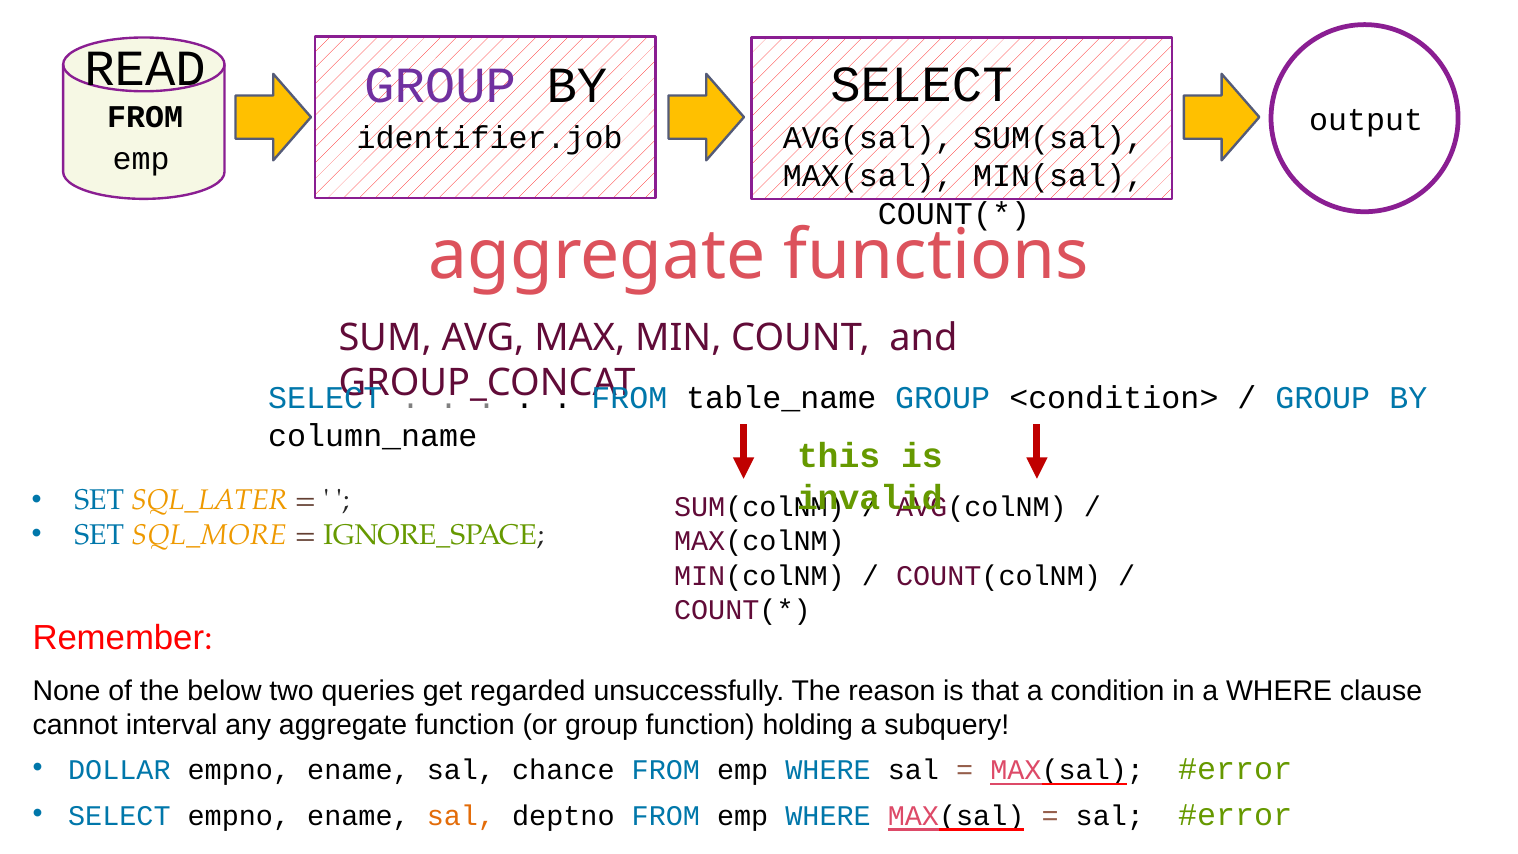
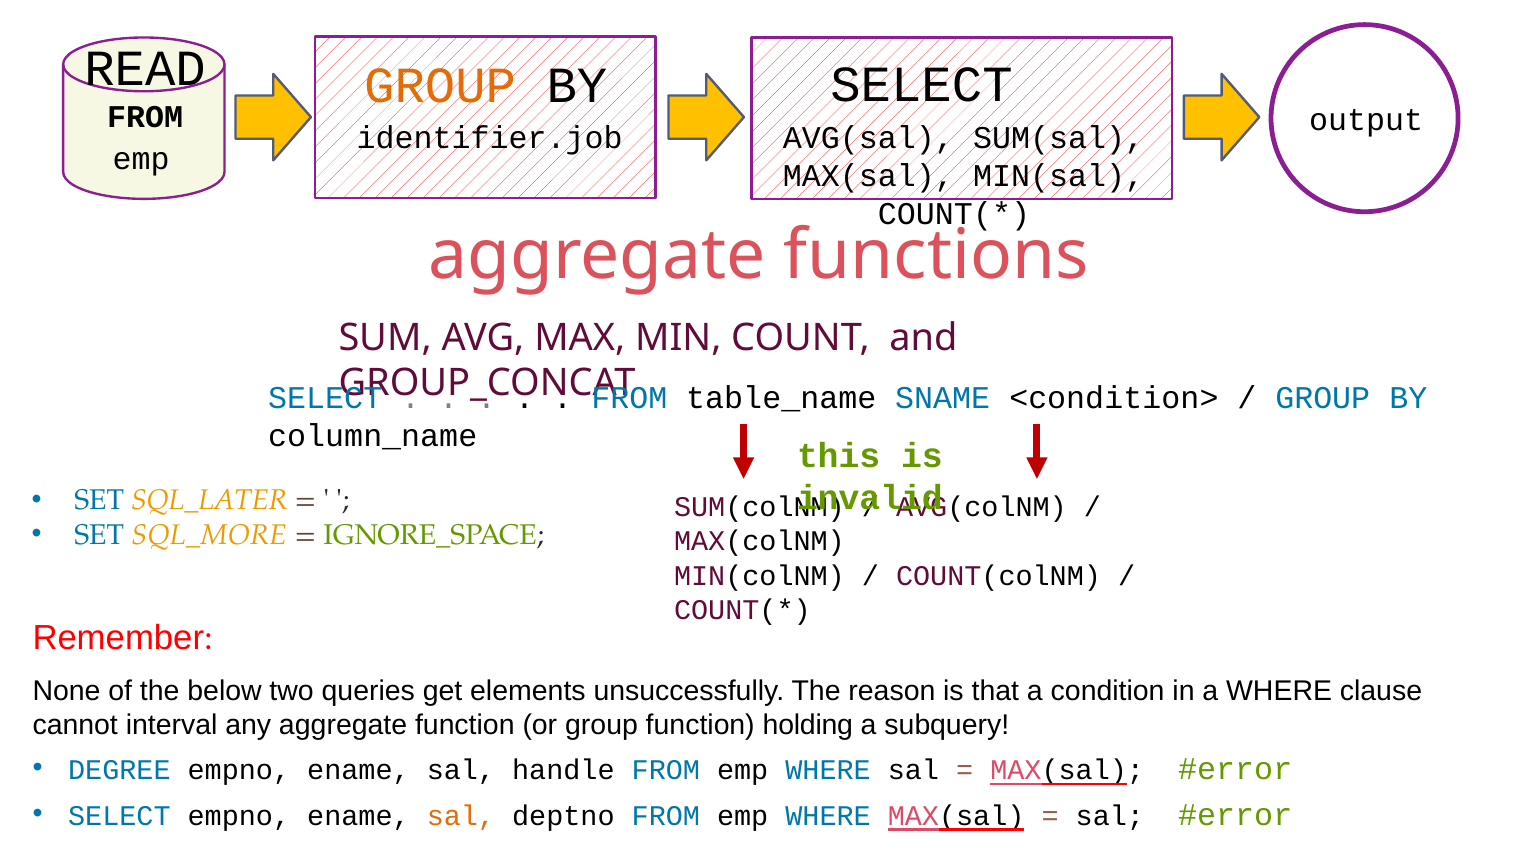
GROUP at (440, 86) colour: purple -> orange
table_name GROUP: GROUP -> SNAME
regarded: regarded -> elements
DOLLAR: DOLLAR -> DEGREE
chance: chance -> handle
